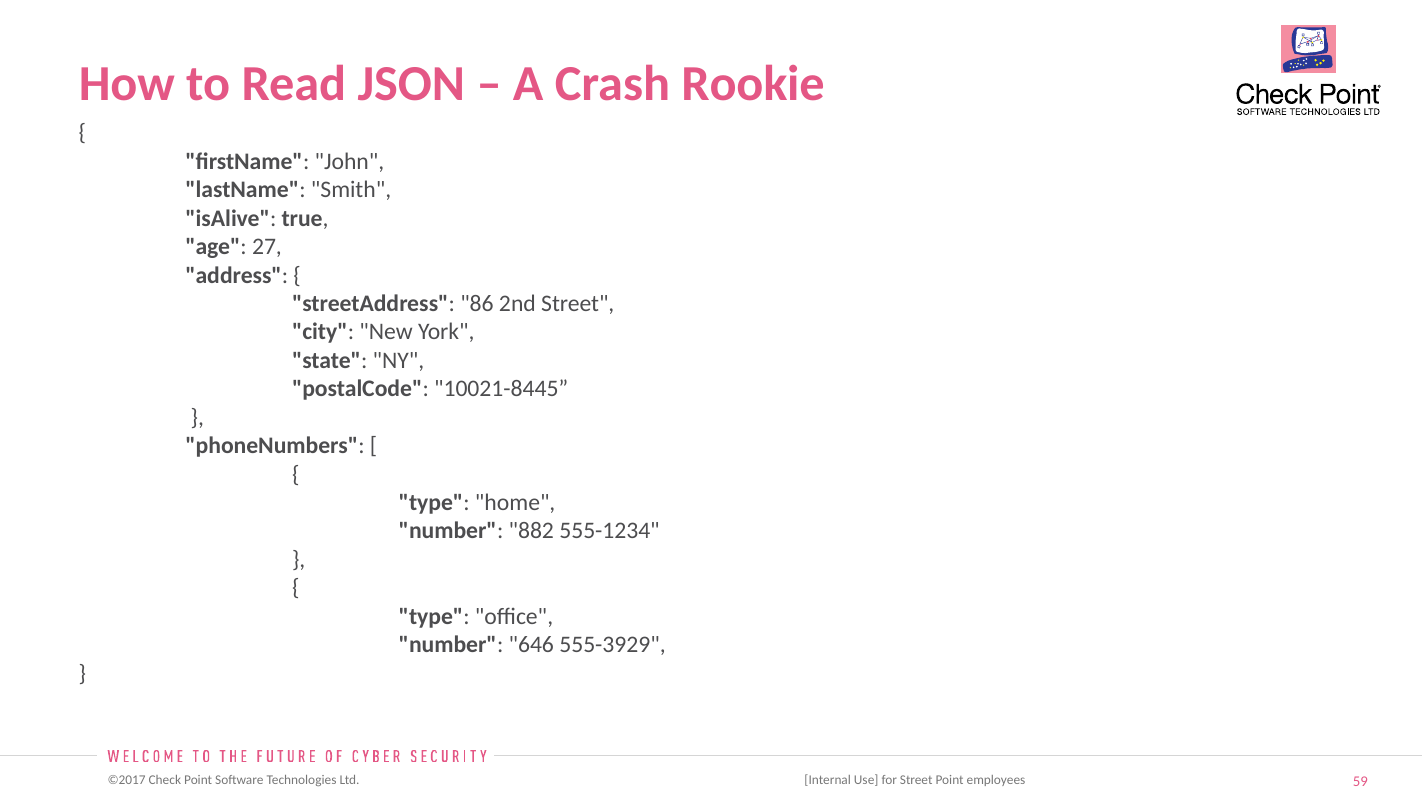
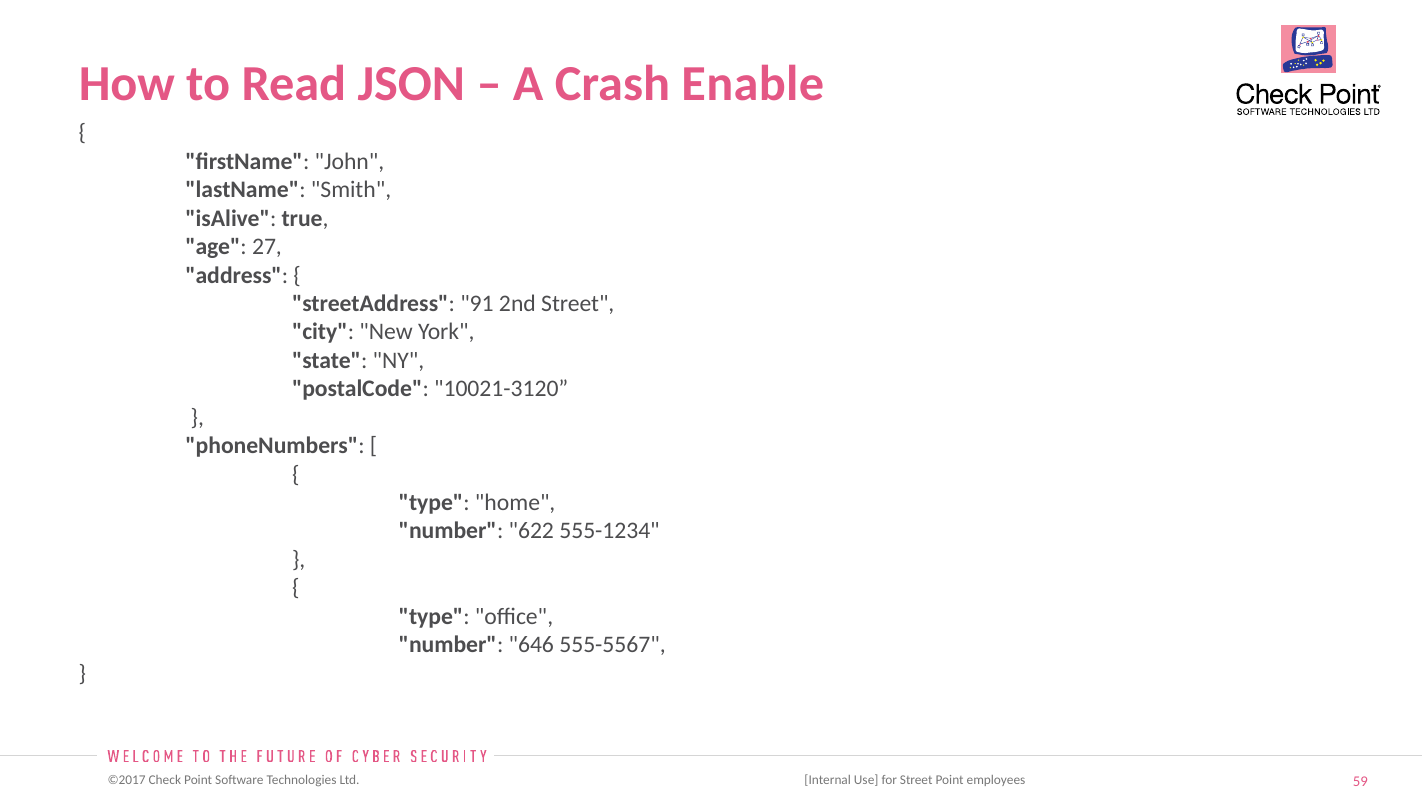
Rookie: Rookie -> Enable
86: 86 -> 91
10021-8445: 10021-8445 -> 10021-3120
882: 882 -> 622
555-3929: 555-3929 -> 555-5567
